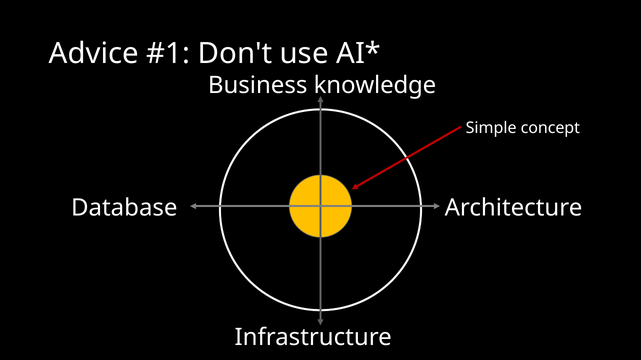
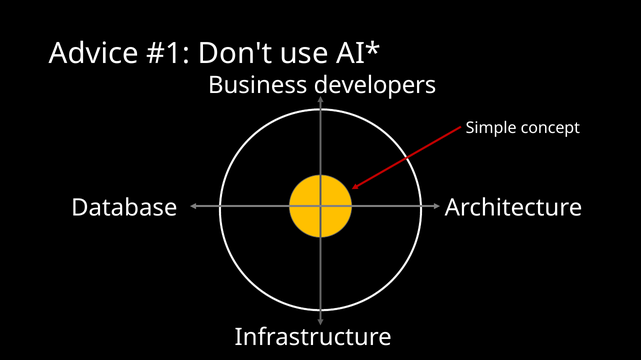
knowledge: knowledge -> developers
